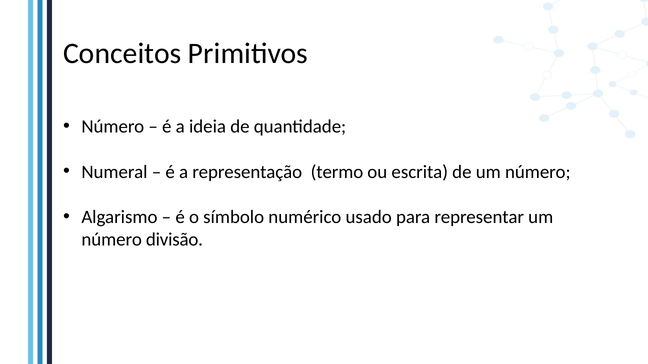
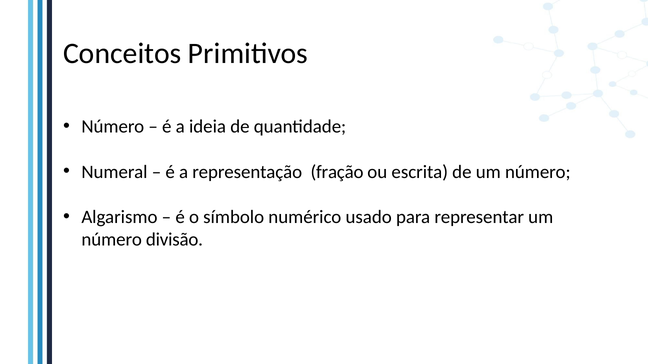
termo: termo -> fração
